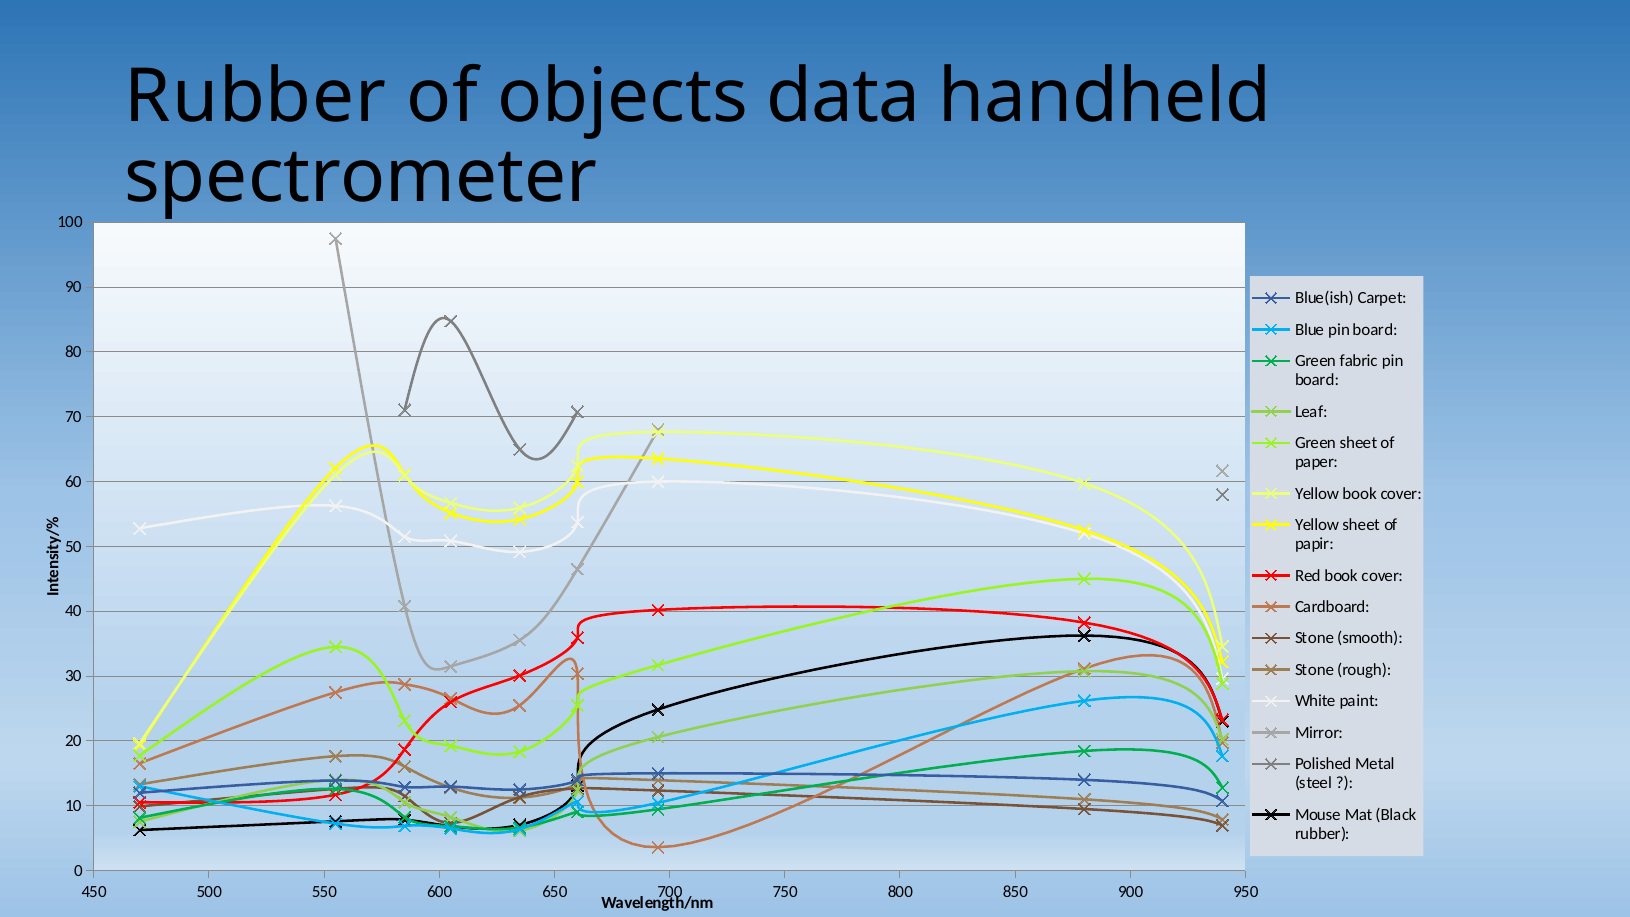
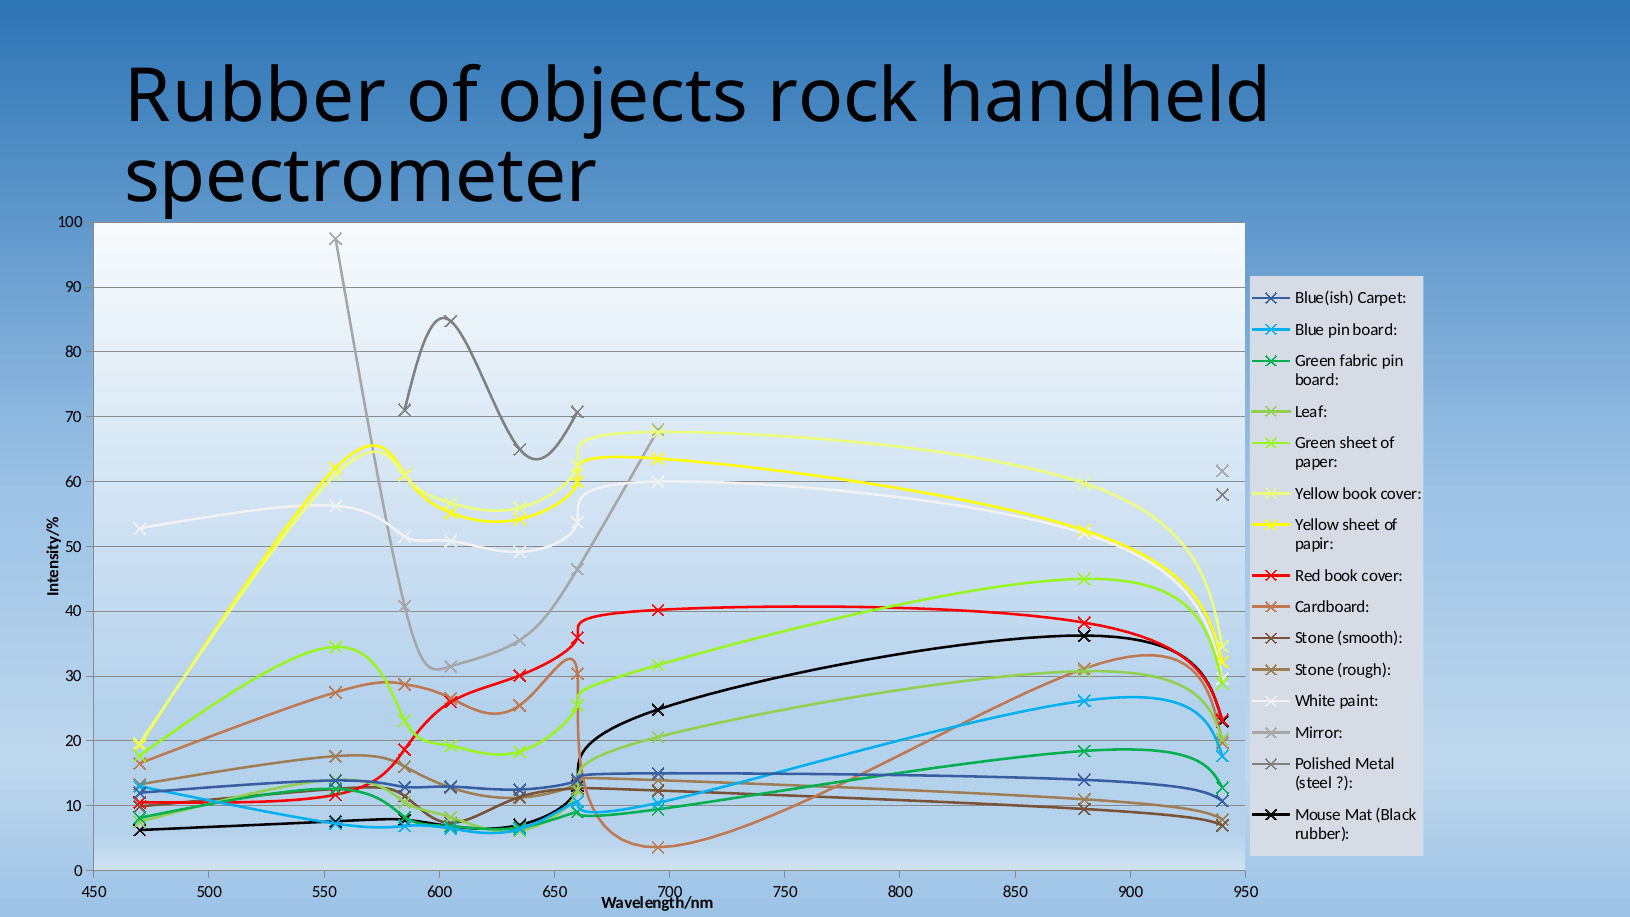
data: data -> rock
